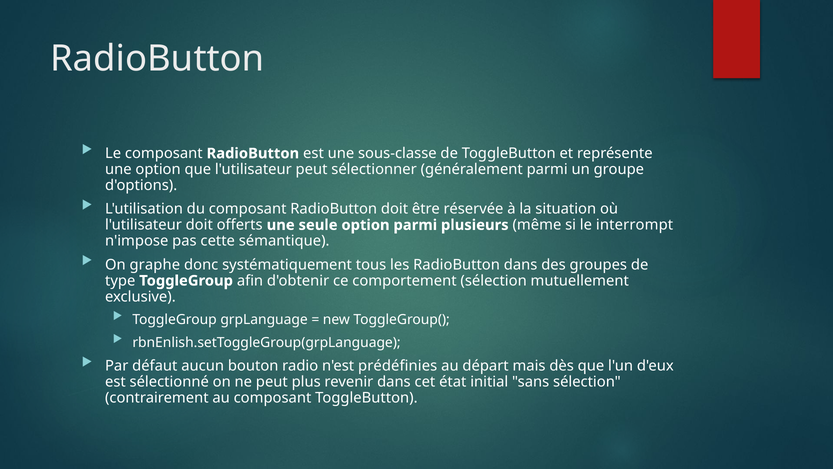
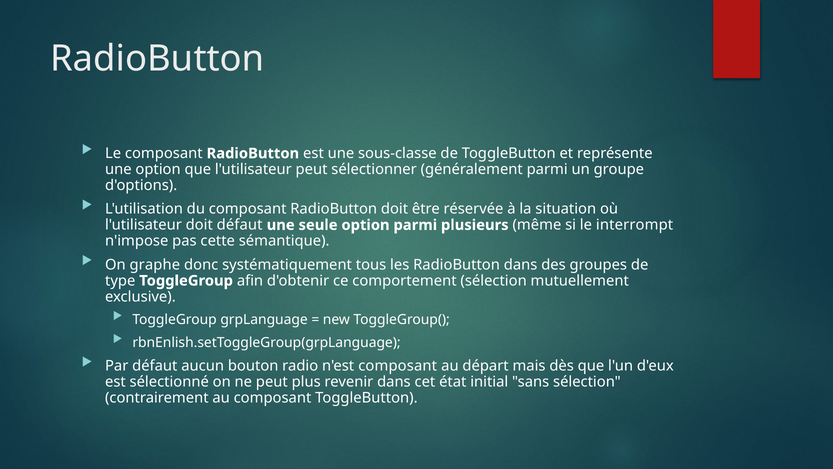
doit offerts: offerts -> défaut
n'est prédéfinies: prédéfinies -> composant
